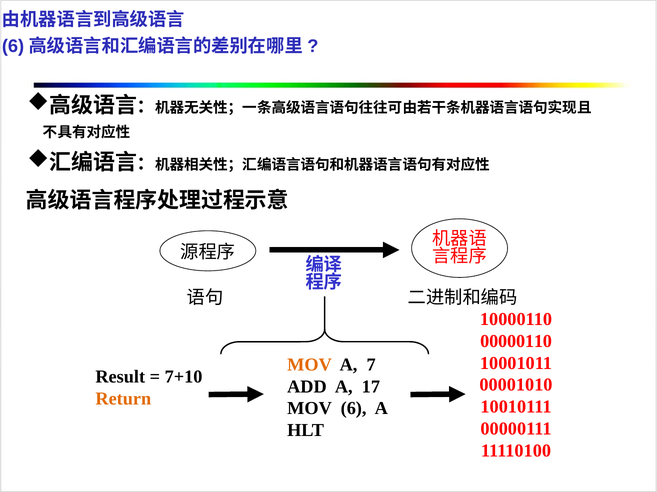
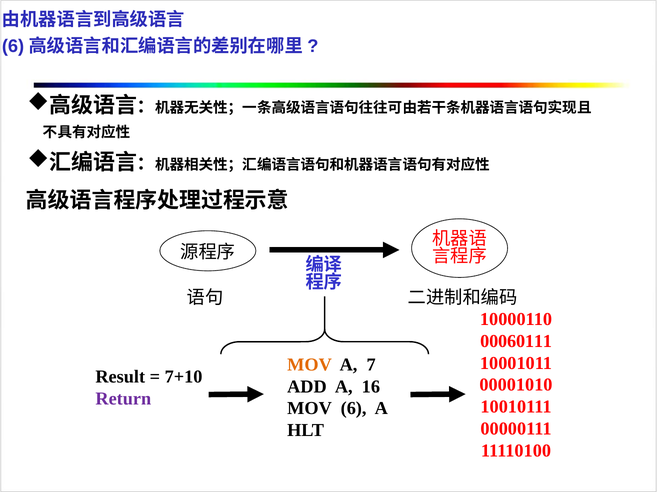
00000110: 00000110 -> 00060111
17: 17 -> 16
Return colour: orange -> purple
